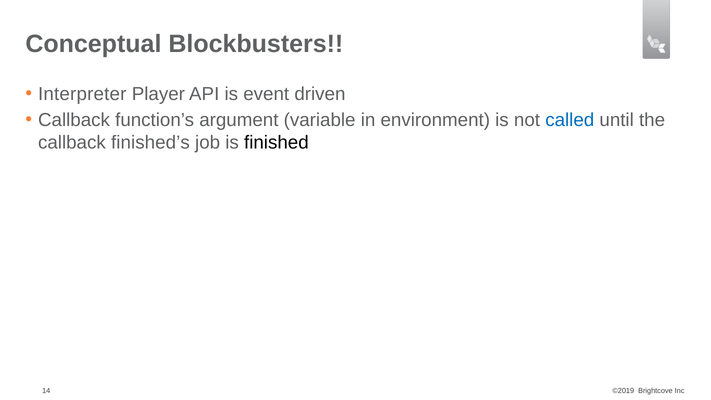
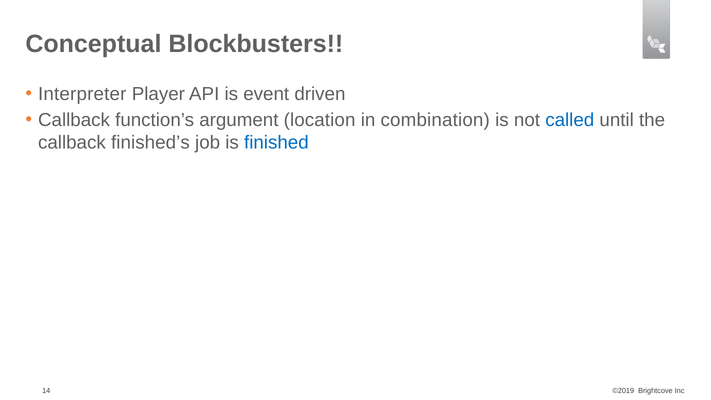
variable: variable -> location
environment: environment -> combination
finished colour: black -> blue
